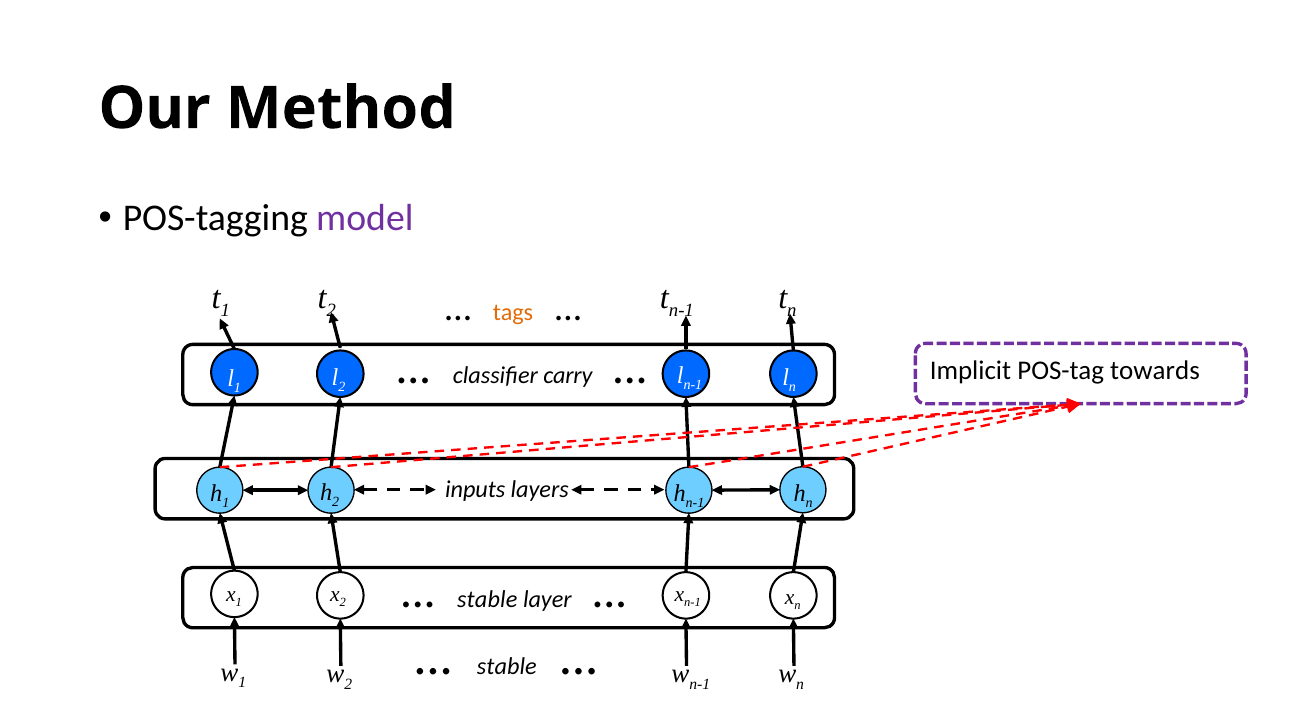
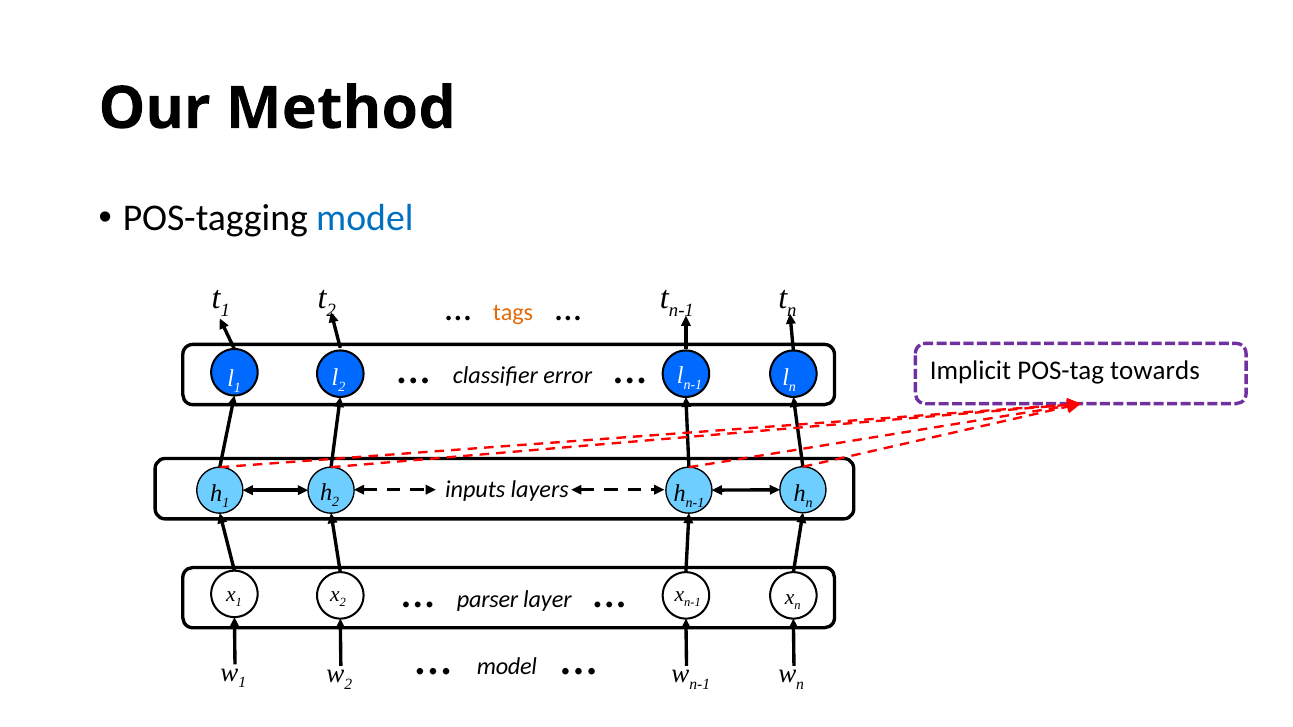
model at (365, 218) colour: purple -> blue
carry: carry -> error
stable at (487, 600): stable -> parser
stable at (507, 667): stable -> model
